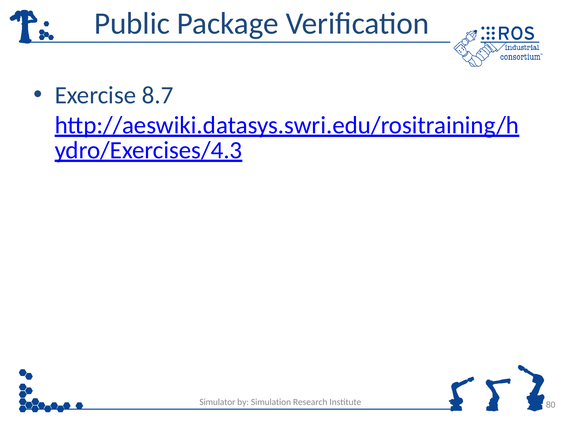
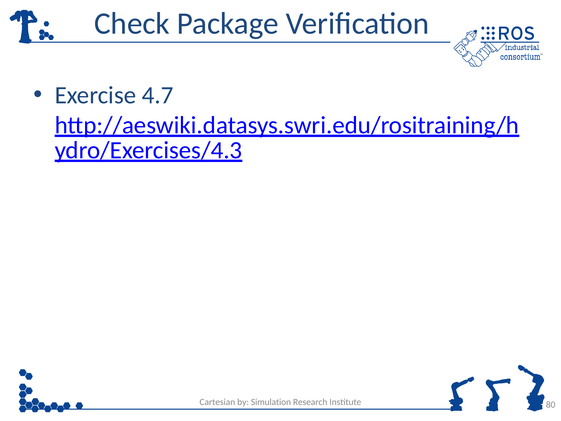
Public: Public -> Check
8.7: 8.7 -> 4.7
Simulator: Simulator -> Cartesian
